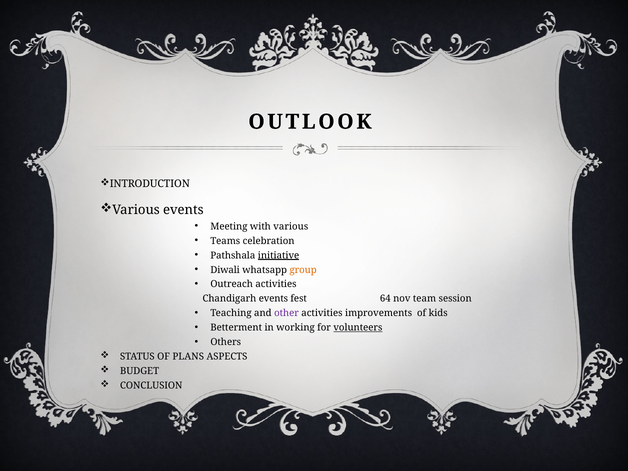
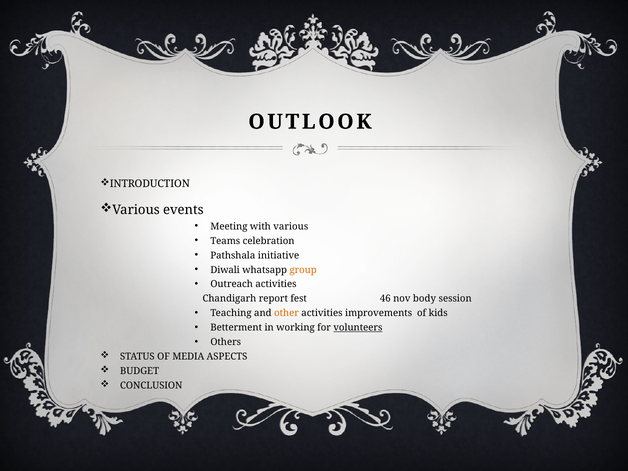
initiative underline: present -> none
Chandigarh events: events -> report
64: 64 -> 46
team: team -> body
other colour: purple -> orange
PLANS: PLANS -> MEDIA
